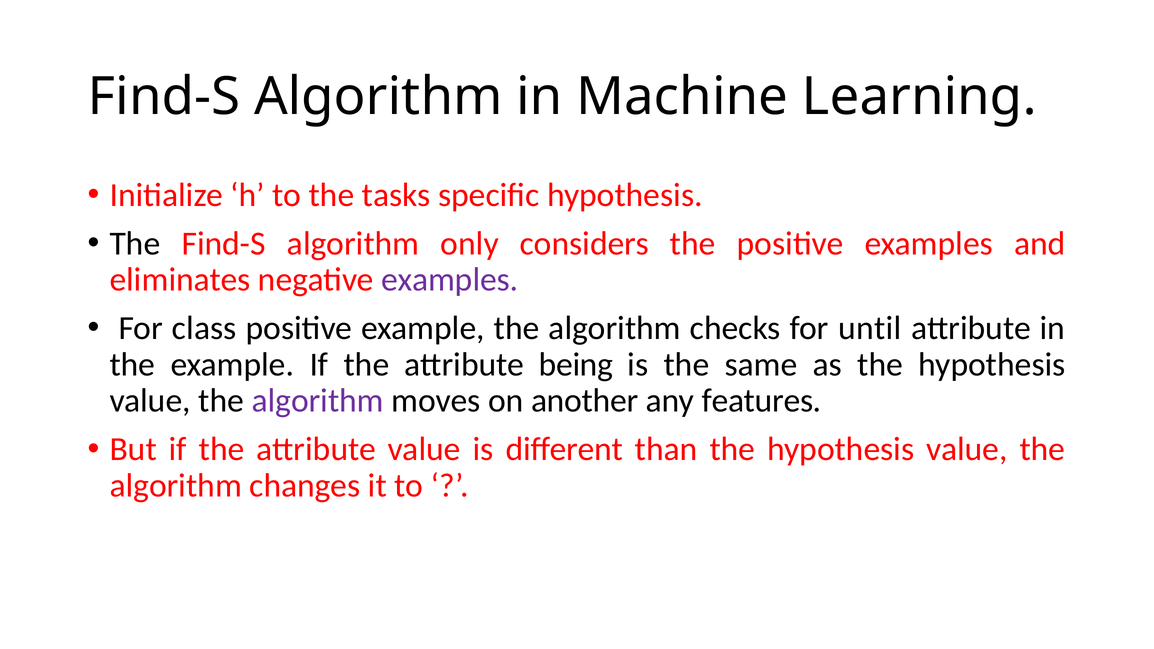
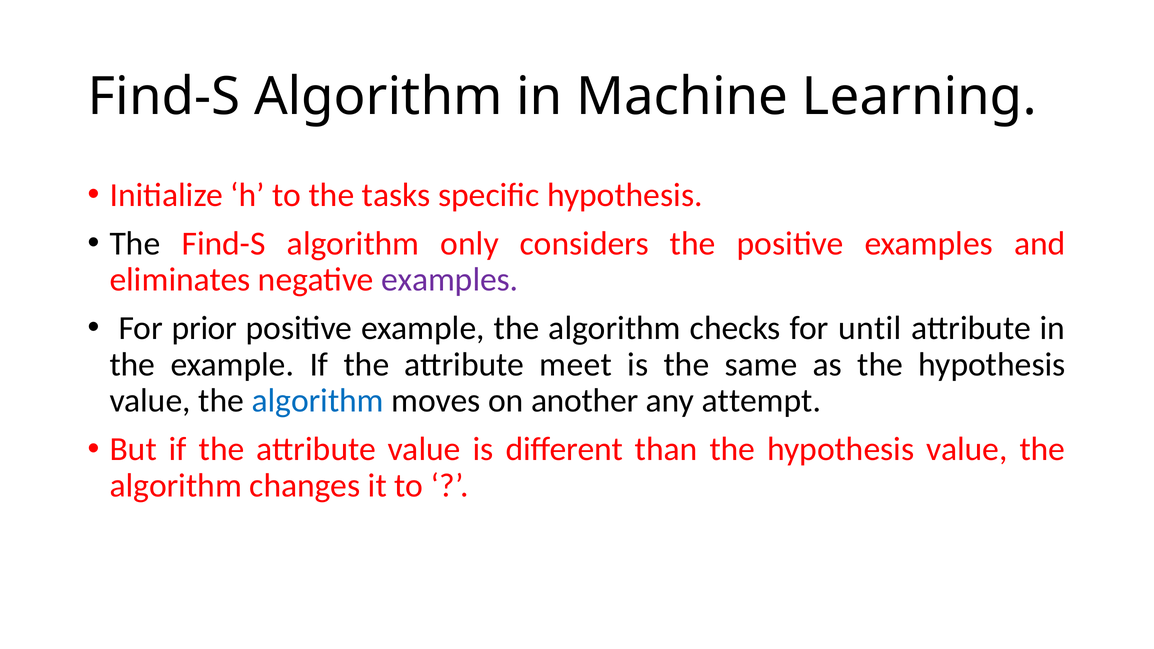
class: class -> prior
being: being -> meet
algorithm at (318, 401) colour: purple -> blue
features: features -> attempt
